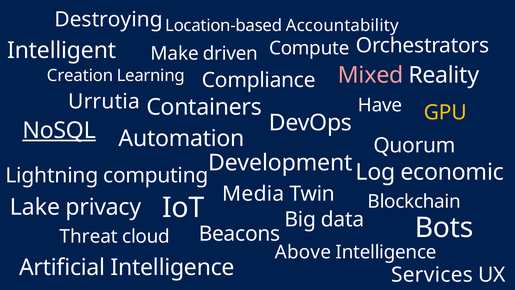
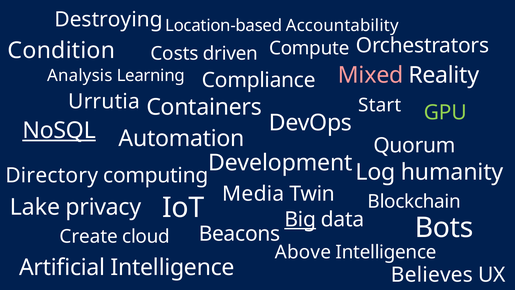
Intelligent: Intelligent -> Condition
Make: Make -> Costs
Creation: Creation -> Analysis
Have: Have -> Start
GPU colour: yellow -> light green
economic: economic -> humanity
Lightning: Lightning -> Directory
Big underline: none -> present
Threat: Threat -> Create
Services: Services -> Believes
